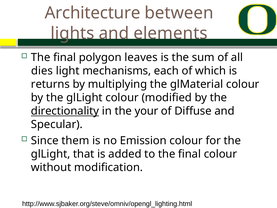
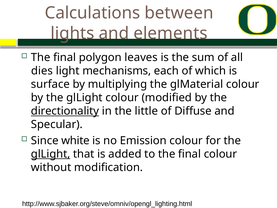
Architecture: Architecture -> Calculations
returns: returns -> surface
your: your -> little
them: them -> white
glLight at (51, 154) underline: none -> present
